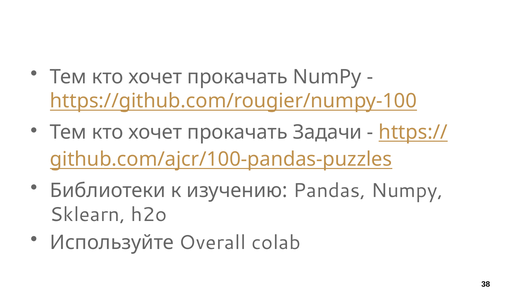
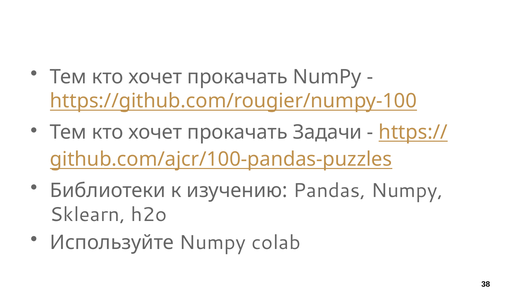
Используйте Overall: Overall -> Numpy
